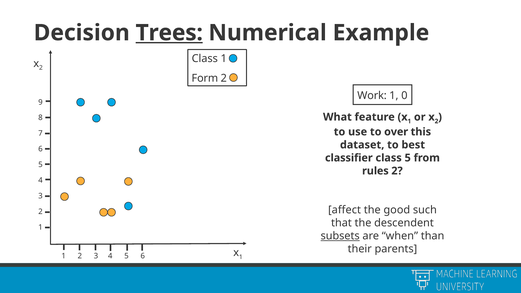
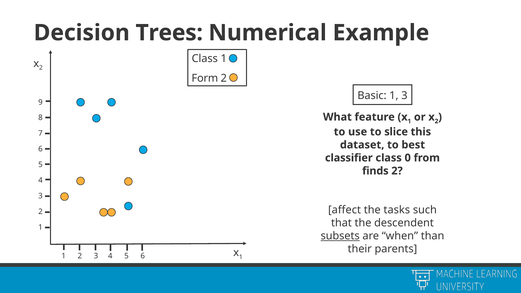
Trees underline: present -> none
Work: Work -> Basic
1 0: 0 -> 3
over: over -> slice
class 5: 5 -> 0
rules: rules -> finds
good: good -> tasks
